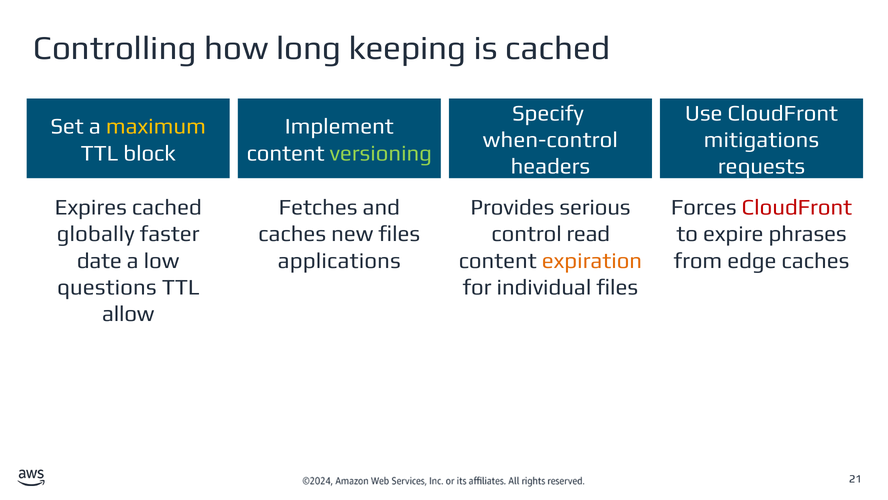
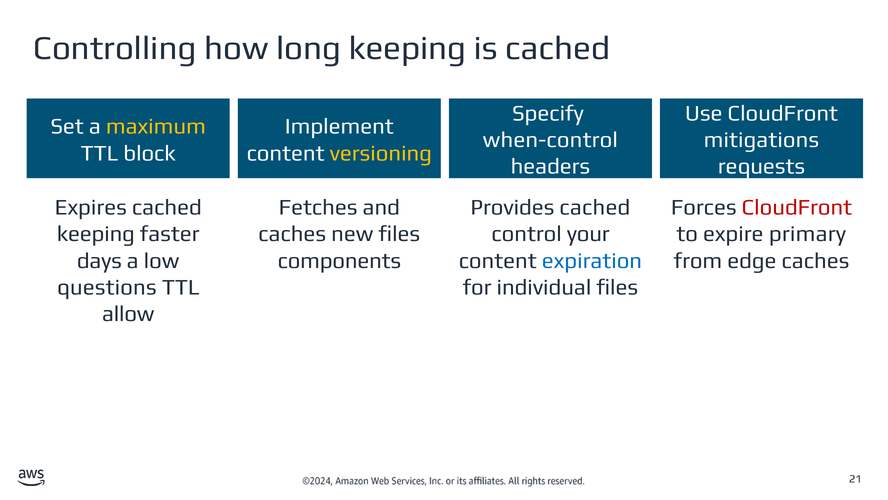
versioning colour: light green -> yellow
Provides serious: serious -> cached
globally at (96, 234): globally -> keeping
read: read -> your
phrases: phrases -> primary
date: date -> days
applications: applications -> components
expiration colour: orange -> blue
